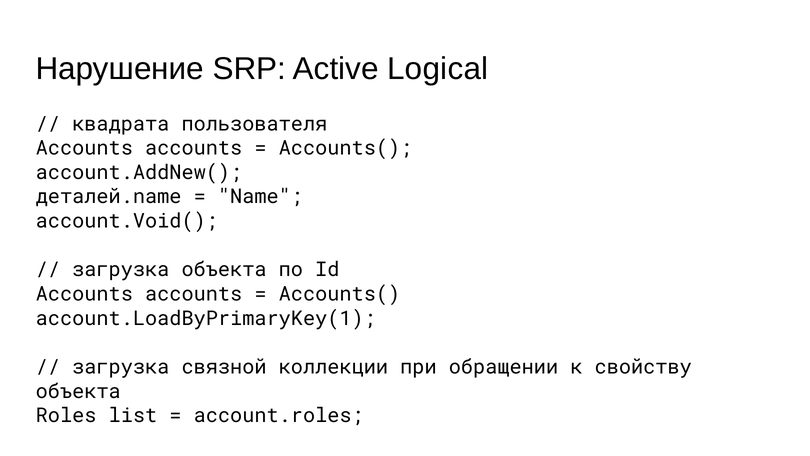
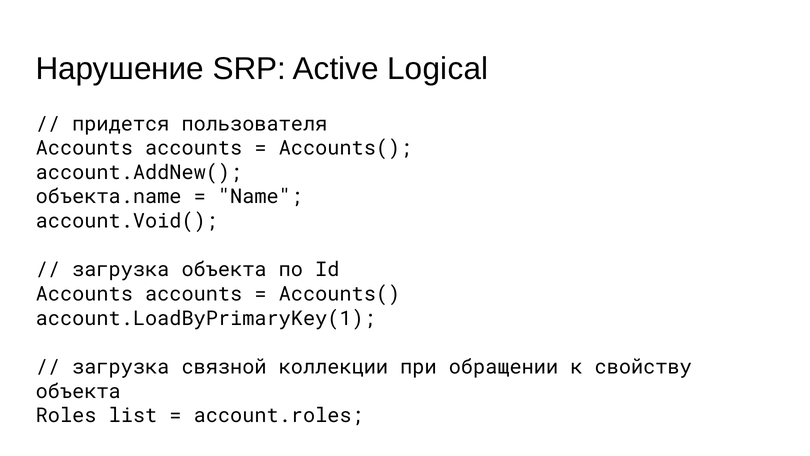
квадрата: квадрата -> придется
деталей.name: деталей.name -> объекта.name
